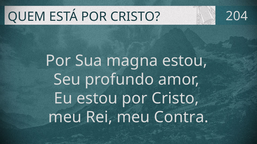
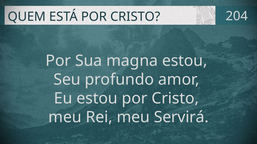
Contra: Contra -> Servirá
